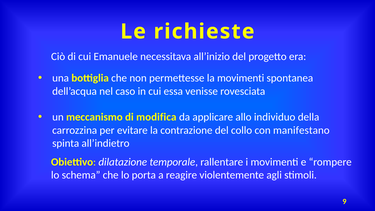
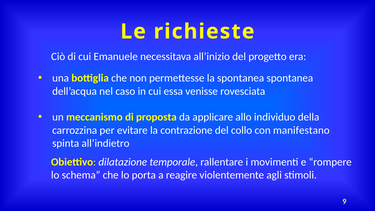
la movimenti: movimenti -> spontanea
modifica: modifica -> proposta
